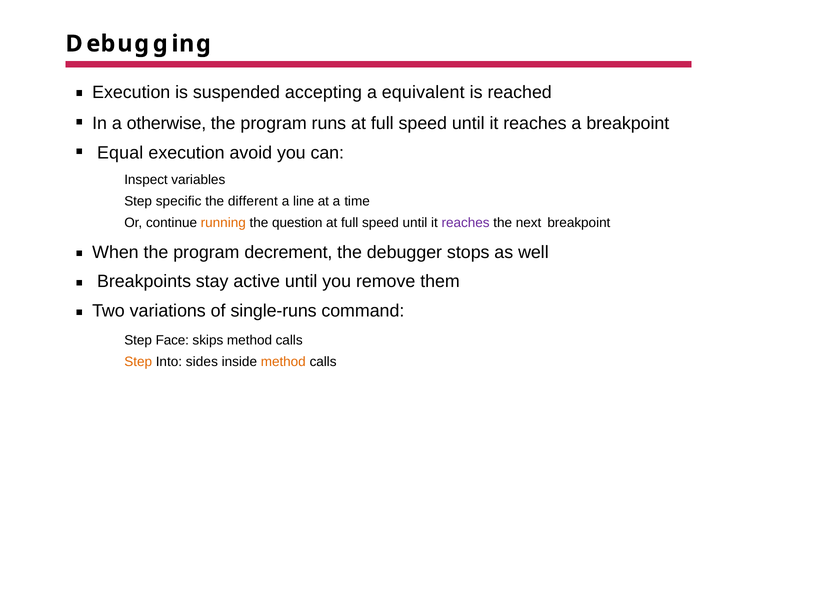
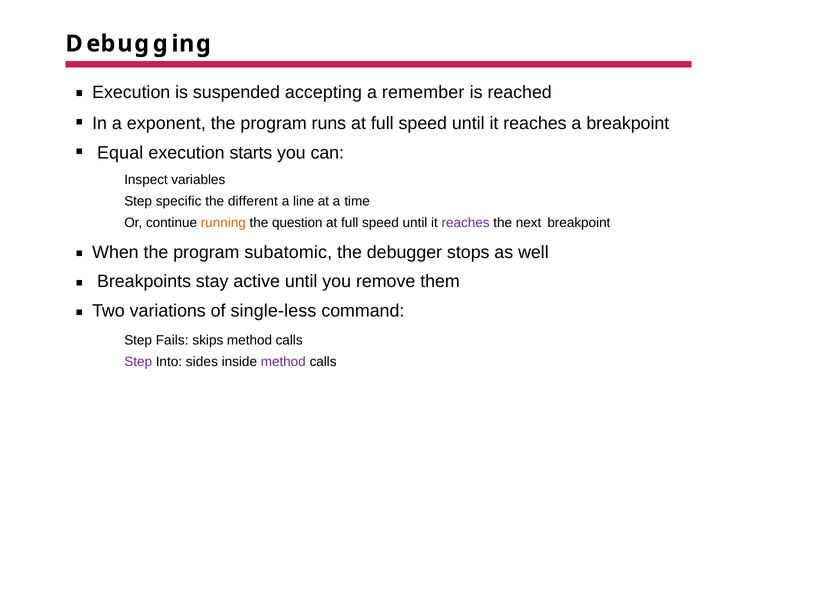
equivalent: equivalent -> remember
otherwise: otherwise -> exponent
avoid: avoid -> starts
decrement: decrement -> subatomic
single-runs: single-runs -> single-less
Face: Face -> Fails
Step at (138, 362) colour: orange -> purple
method at (283, 362) colour: orange -> purple
